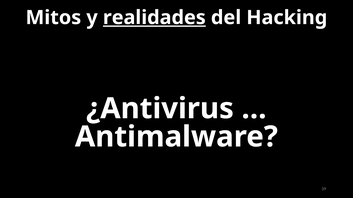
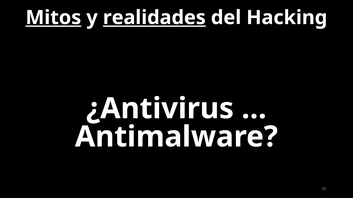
Mitos underline: none -> present
